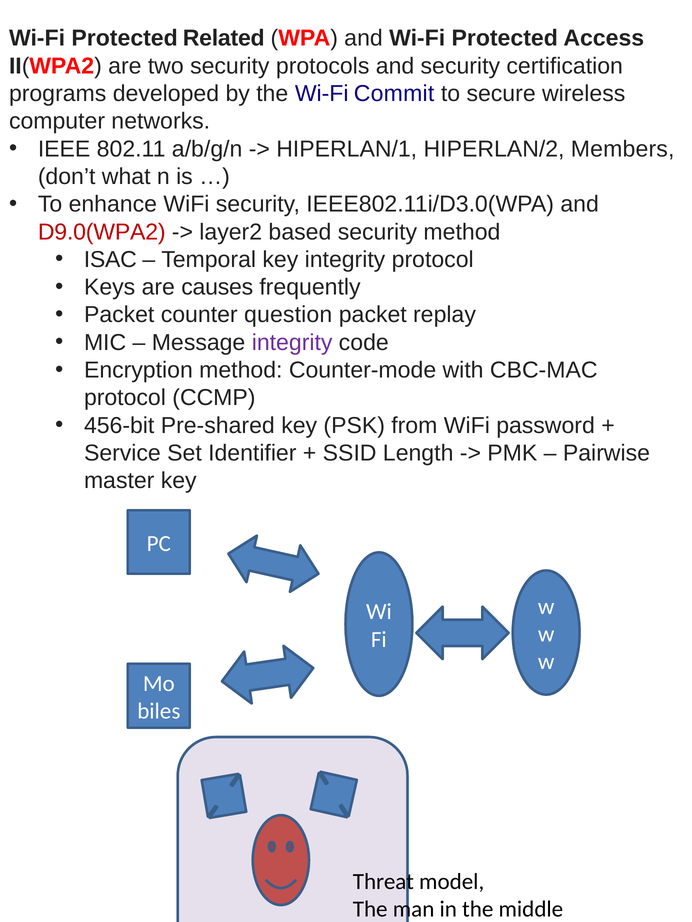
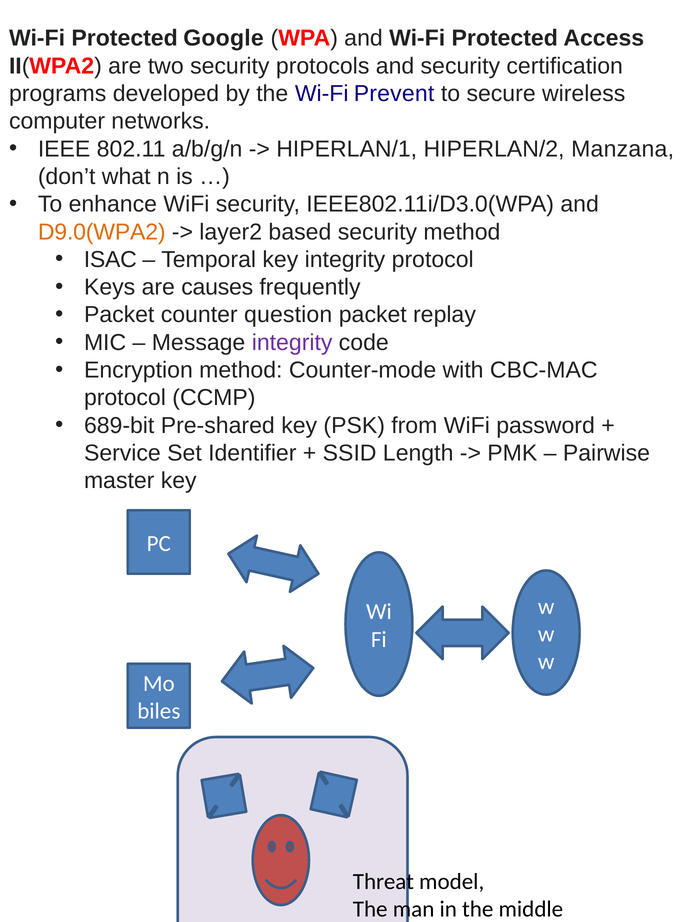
Related: Related -> Google
Commit: Commit -> Prevent
Members: Members -> Manzana
D9.0(WPA2 colour: red -> orange
456-bit: 456-bit -> 689-bit
